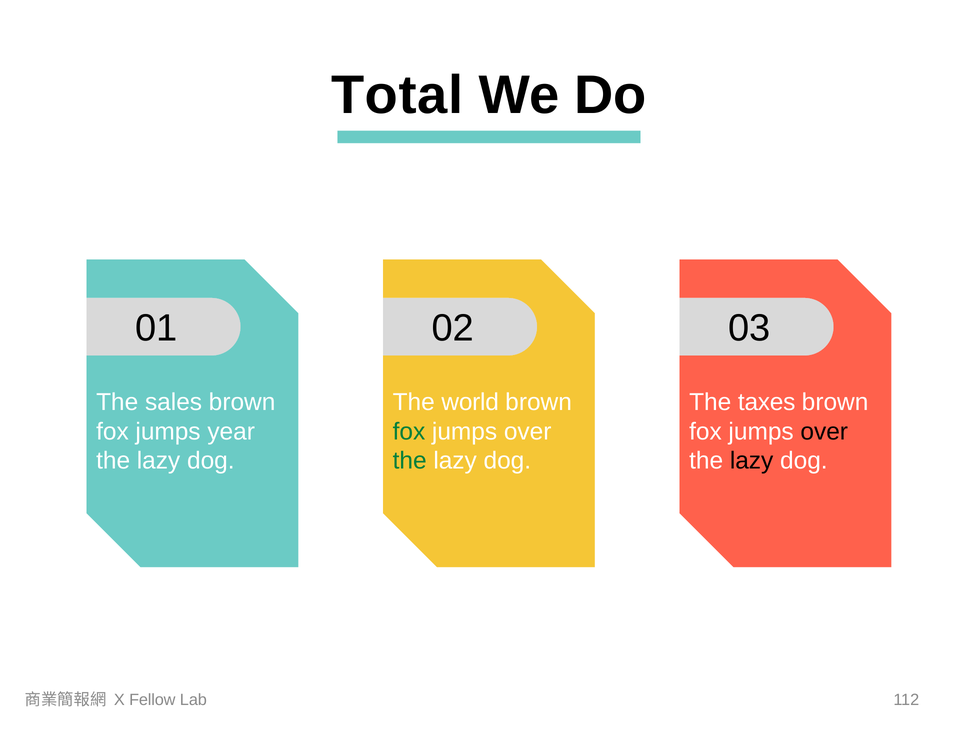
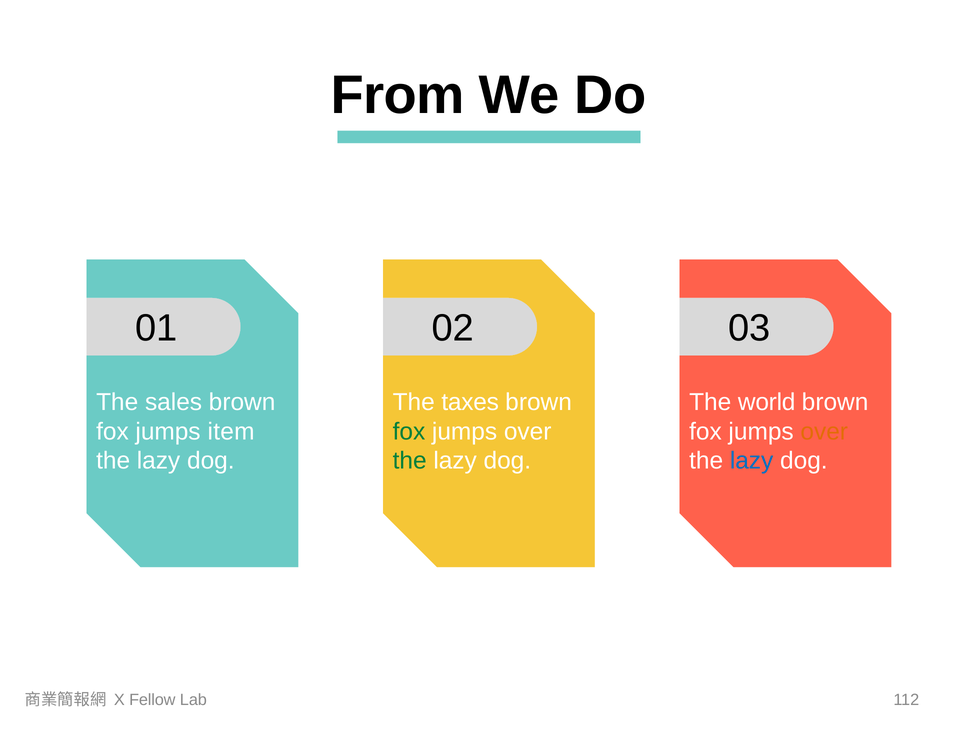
Total: Total -> From
world: world -> taxes
taxes: taxes -> world
year: year -> item
over at (824, 432) colour: black -> orange
lazy at (752, 461) colour: black -> blue
